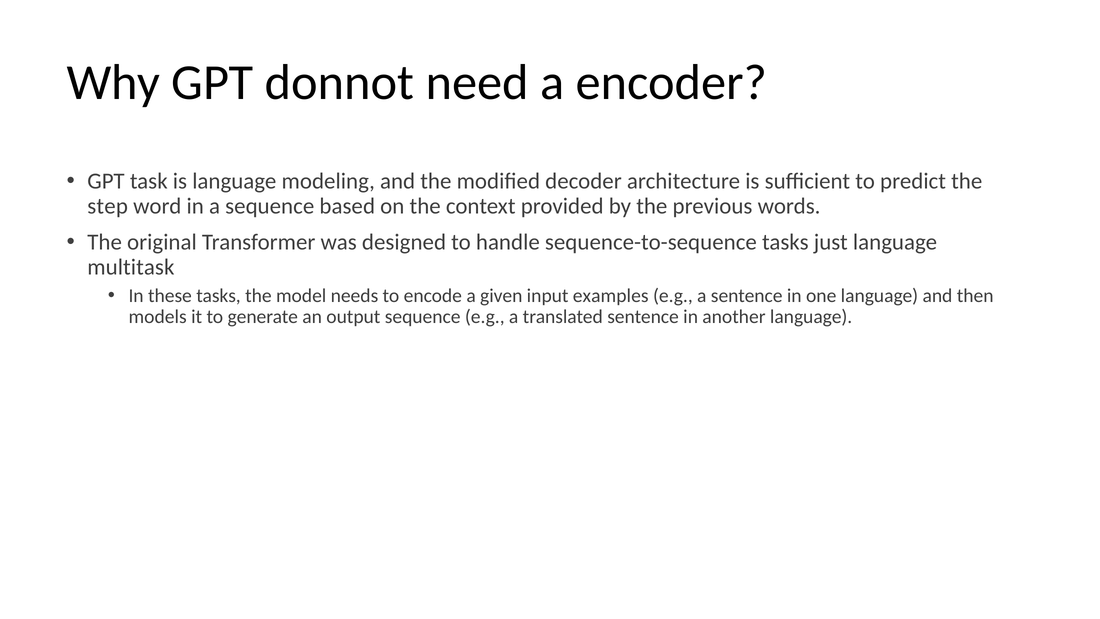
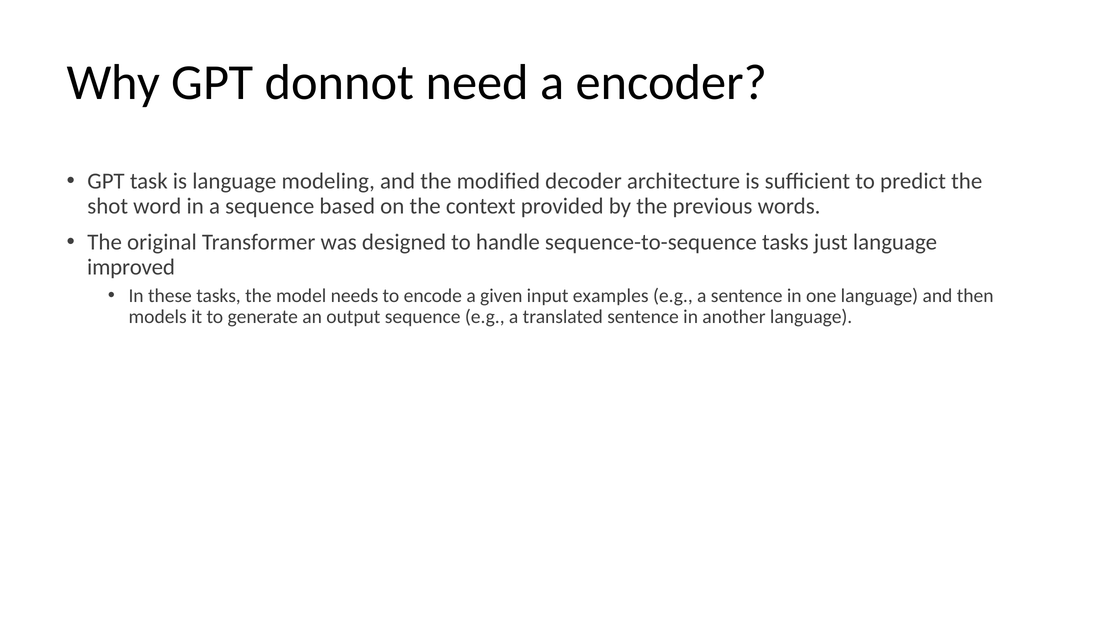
step: step -> shot
multitask: multitask -> improved
